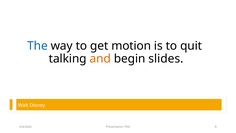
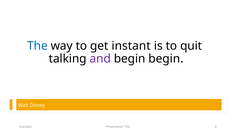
motion: motion -> instant
and colour: orange -> purple
begin slides: slides -> begin
